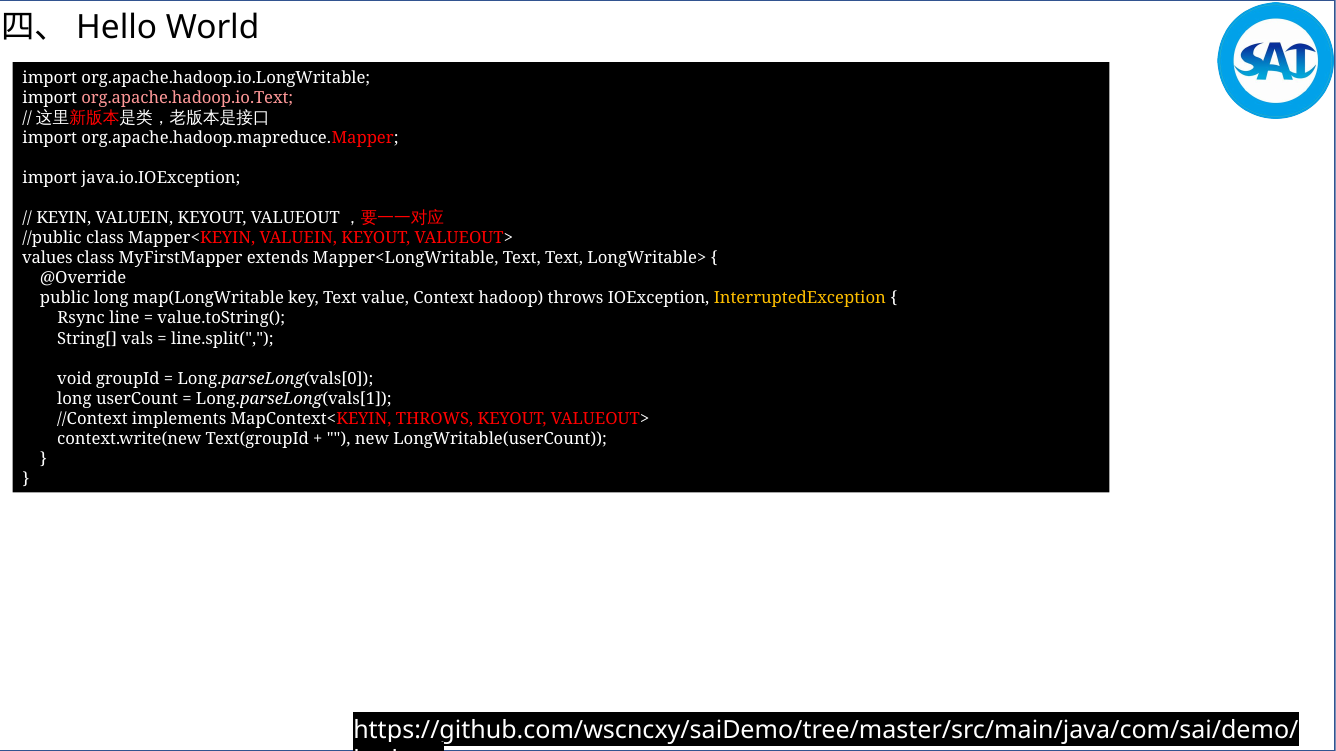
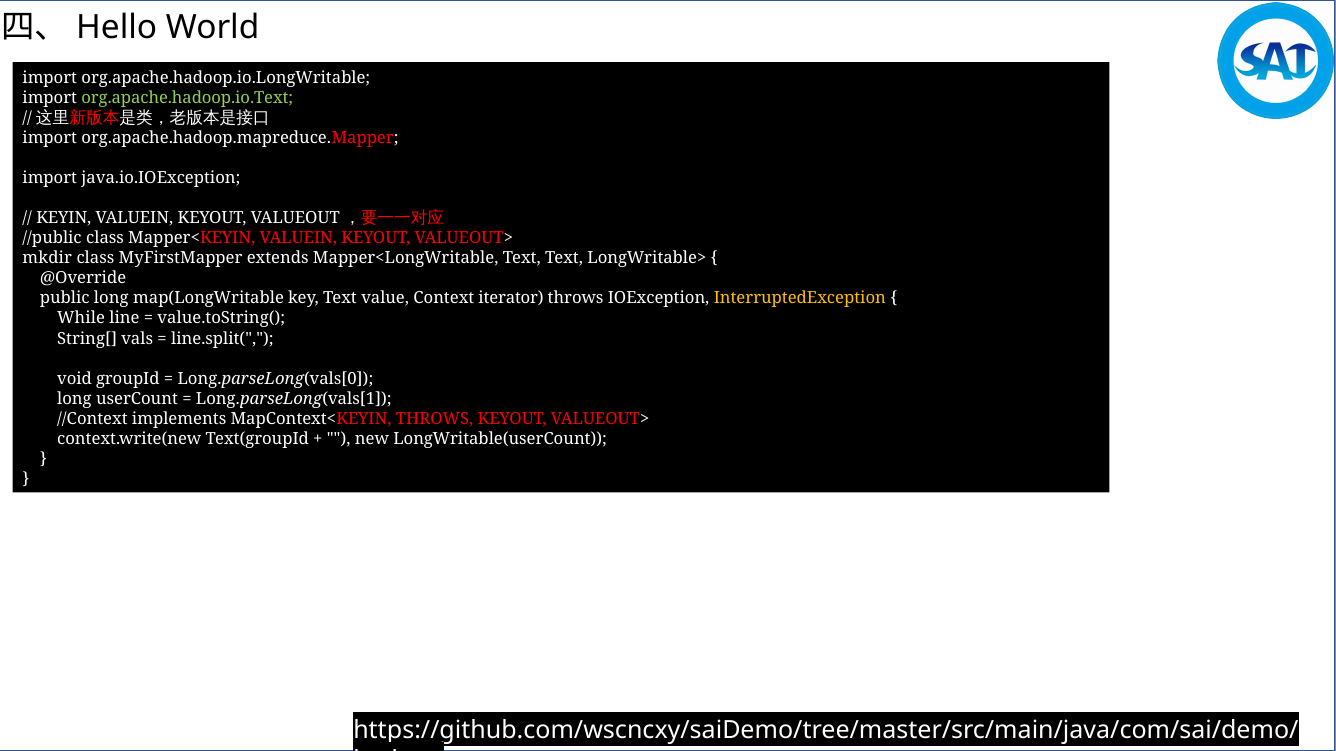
org.apache.hadoop.io.Text colour: pink -> light green
values: values -> mkdir
Context hadoop: hadoop -> iterator
Rsync: Rsync -> While
